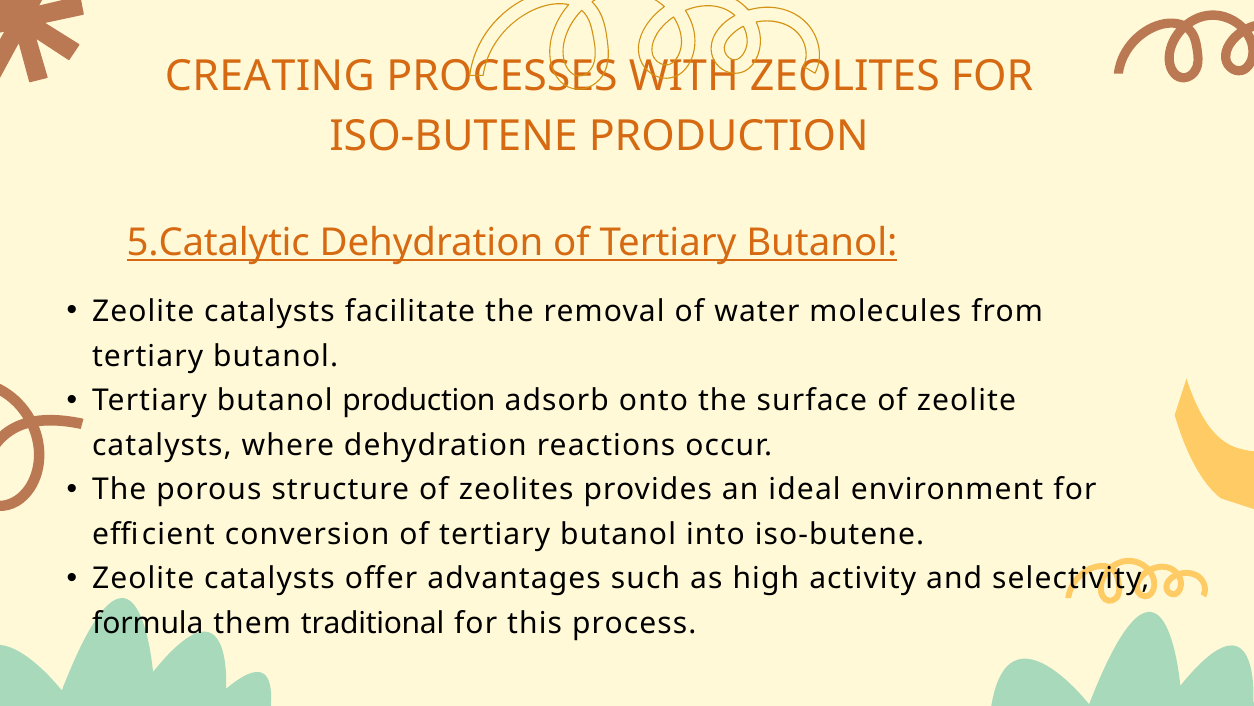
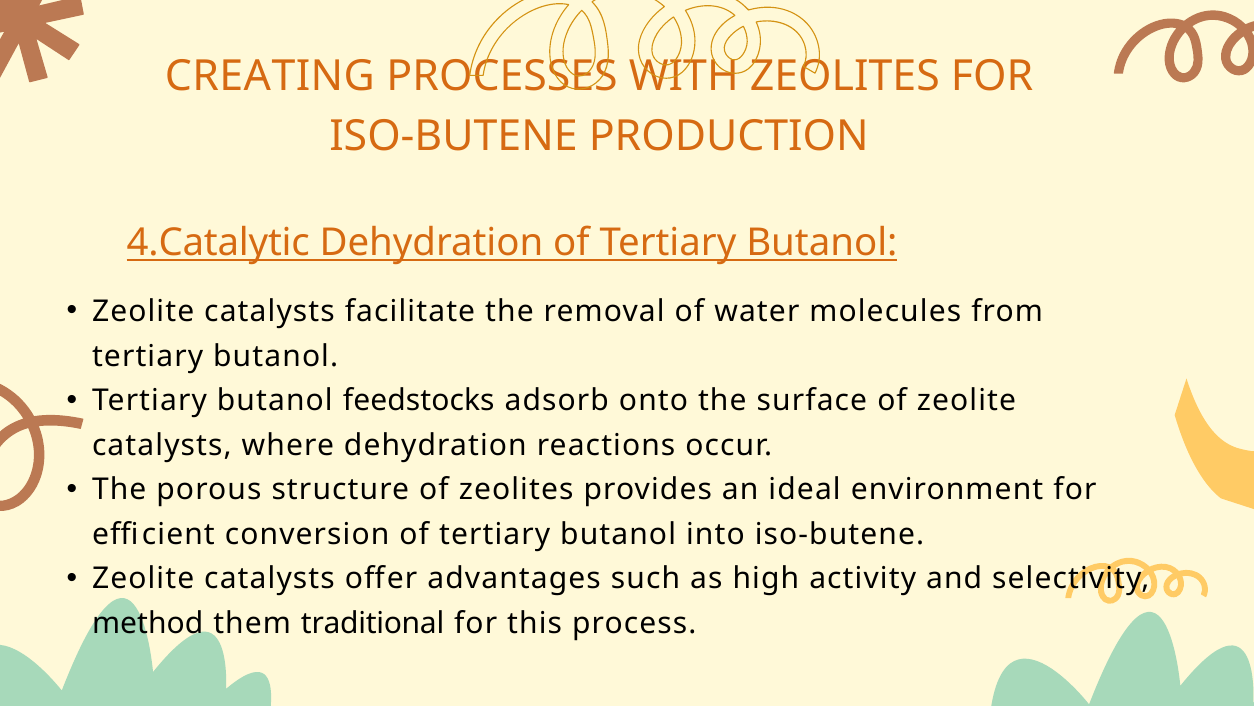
5.Catalytic: 5.Catalytic -> 4.Catalytic
butanol production: production -> feedstocks
formula: formula -> method
